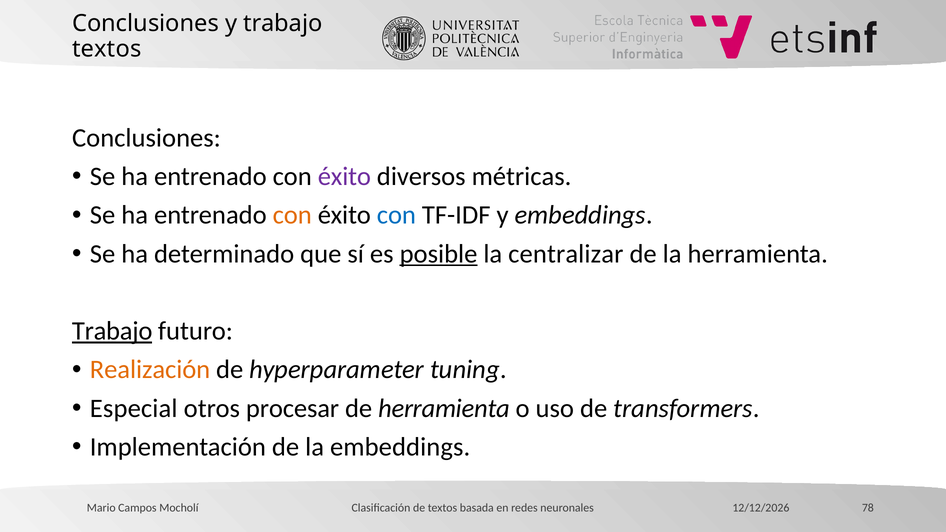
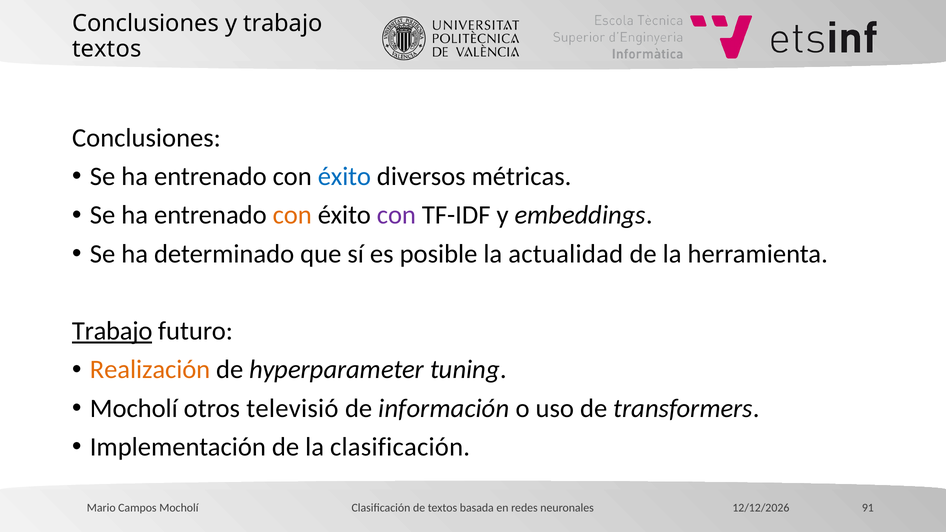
éxito at (344, 177) colour: purple -> blue
con at (396, 215) colour: blue -> purple
posible underline: present -> none
centralizar: centralizar -> actualidad
Especial at (134, 408): Especial -> Mocholí
procesar: procesar -> televisió
de herramienta: herramienta -> información
la embeddings: embeddings -> clasificación
78: 78 -> 91
